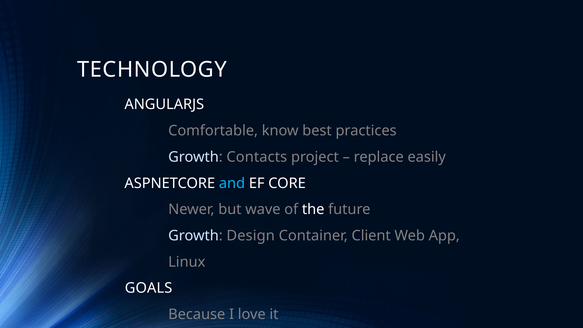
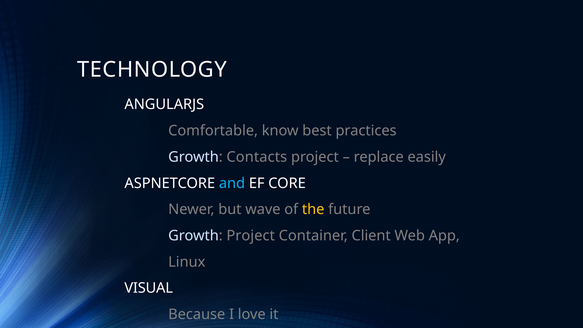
the colour: white -> yellow
Growth Design: Design -> Project
GOALS: GOALS -> VISUAL
